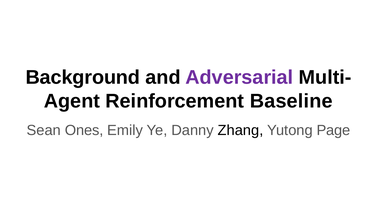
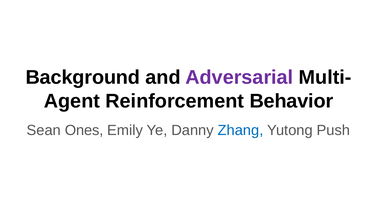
Baseline: Baseline -> Behavior
Zhang colour: black -> blue
Page: Page -> Push
